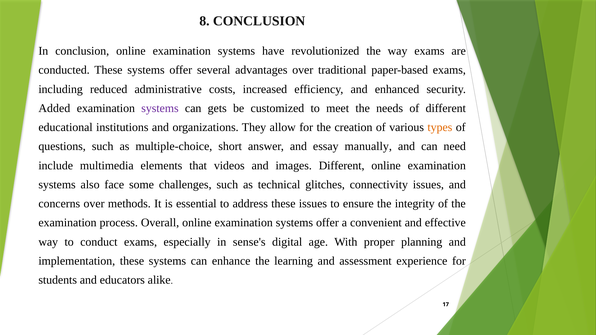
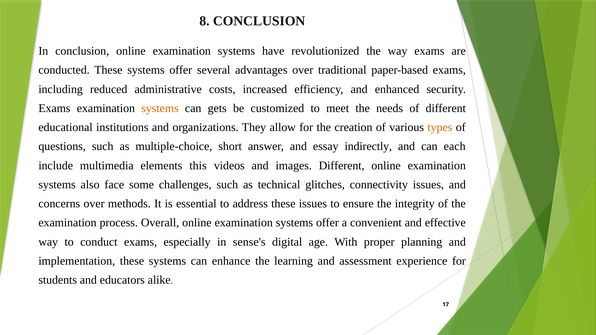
Added at (54, 108): Added -> Exams
systems at (160, 108) colour: purple -> orange
manually: manually -> indirectly
need: need -> each
that: that -> this
